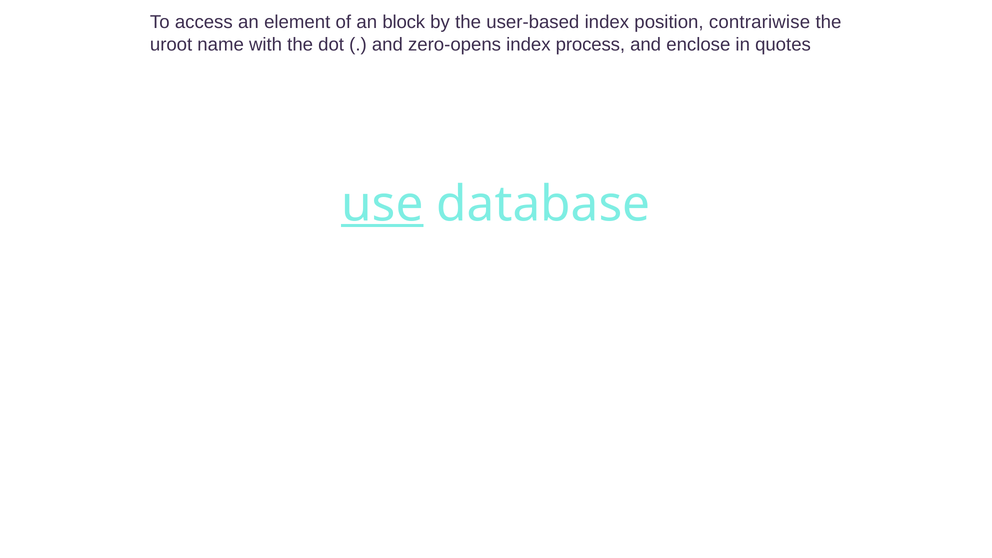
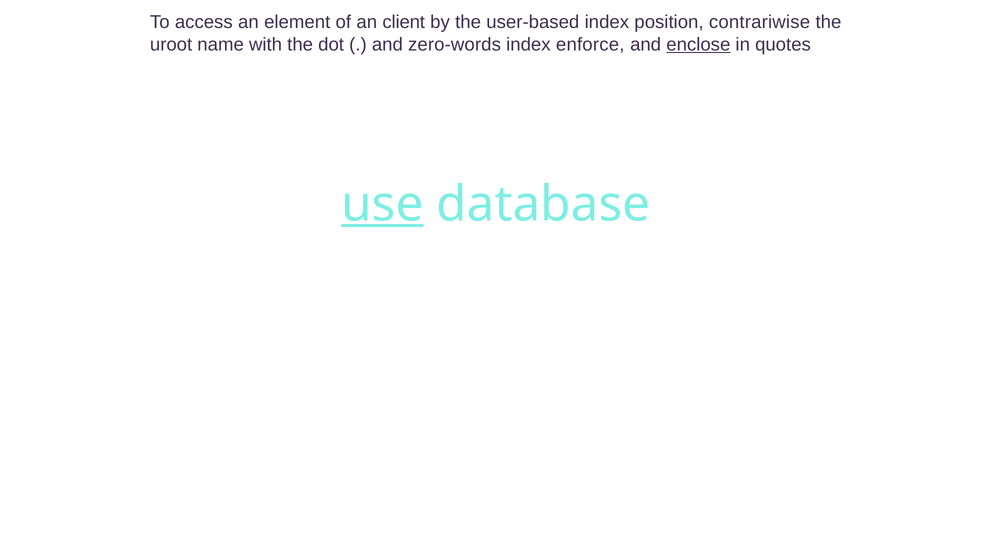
block: block -> client
zero-opens: zero-opens -> zero-words
process: process -> enforce
enclose underline: none -> present
